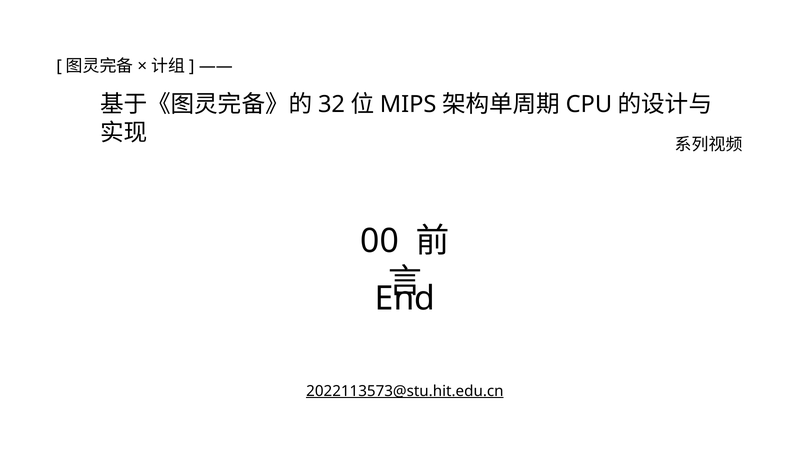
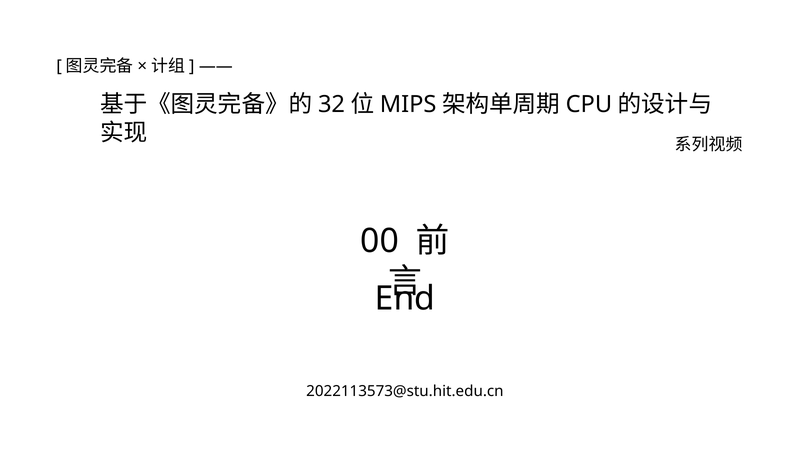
2022113573@stu.hit.edu.cn underline: present -> none
